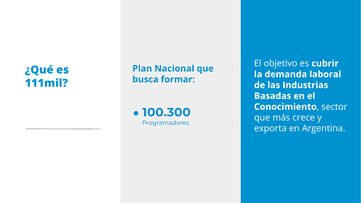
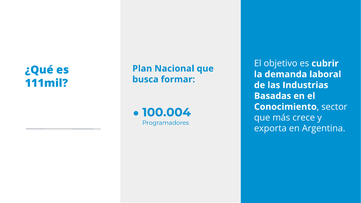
100.300: 100.300 -> 100.004
